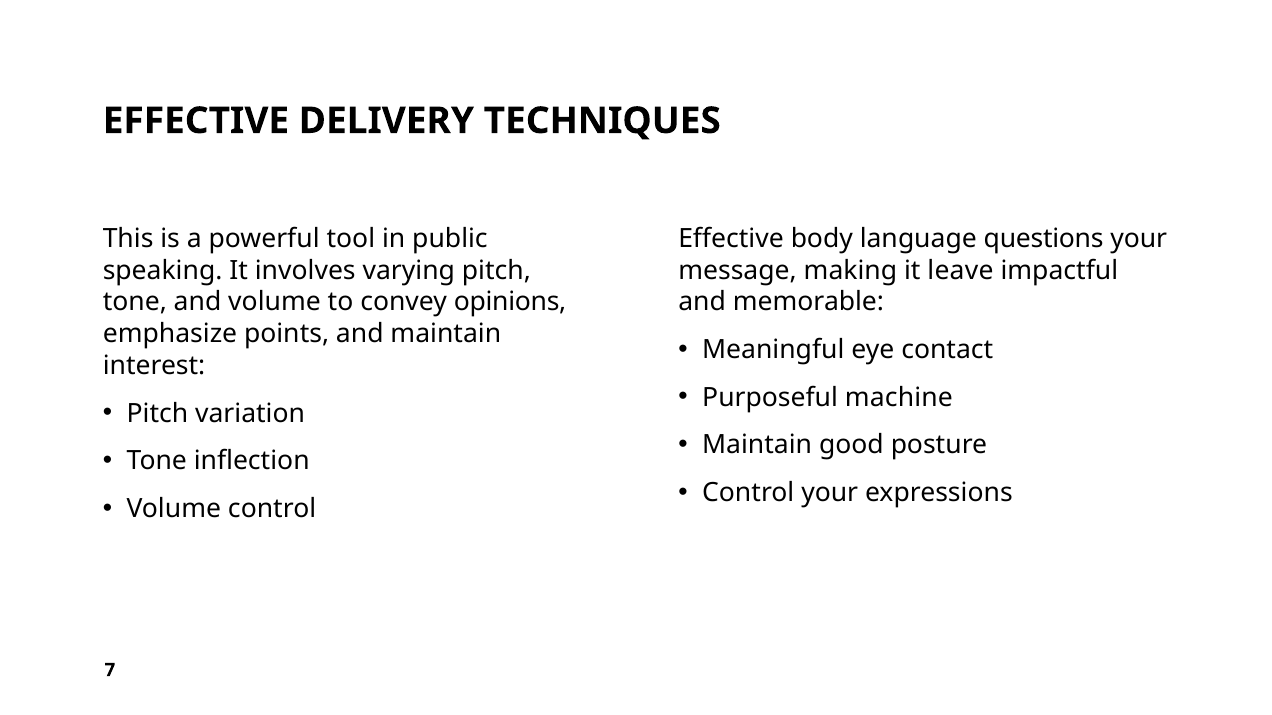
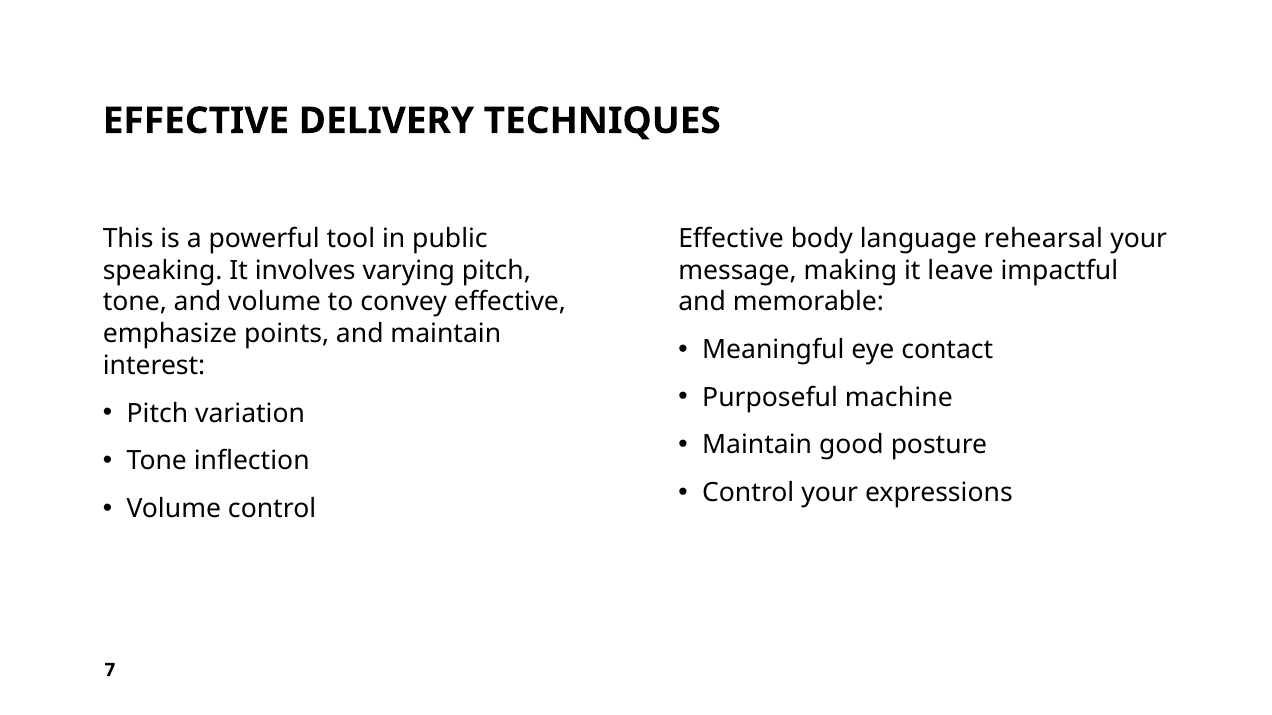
questions: questions -> rehearsal
convey opinions: opinions -> effective
